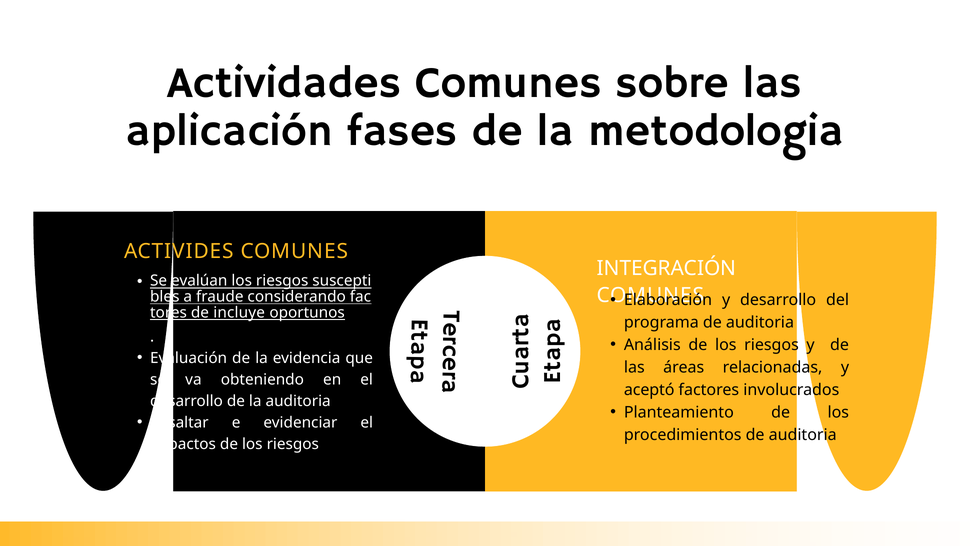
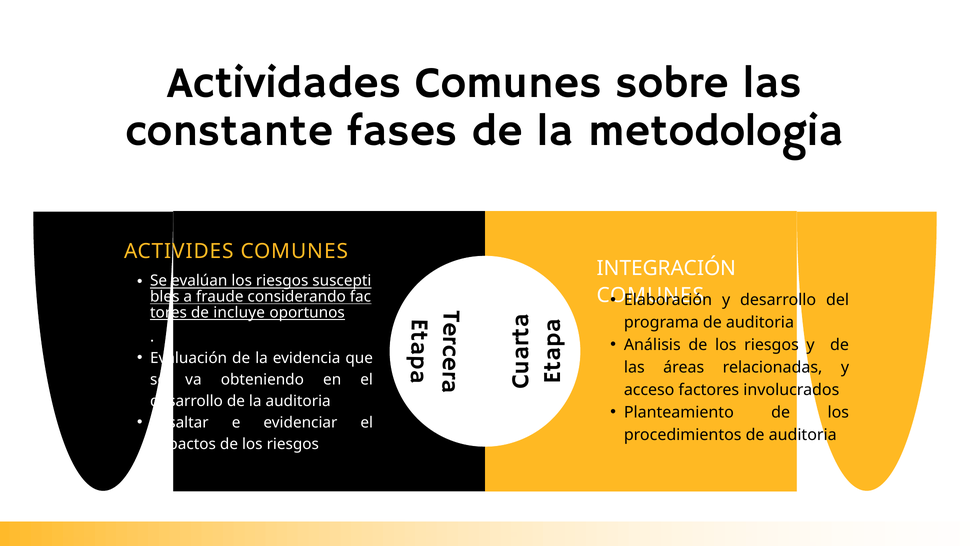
aplicación: aplicación -> constante
aceptó: aceptó -> acceso
